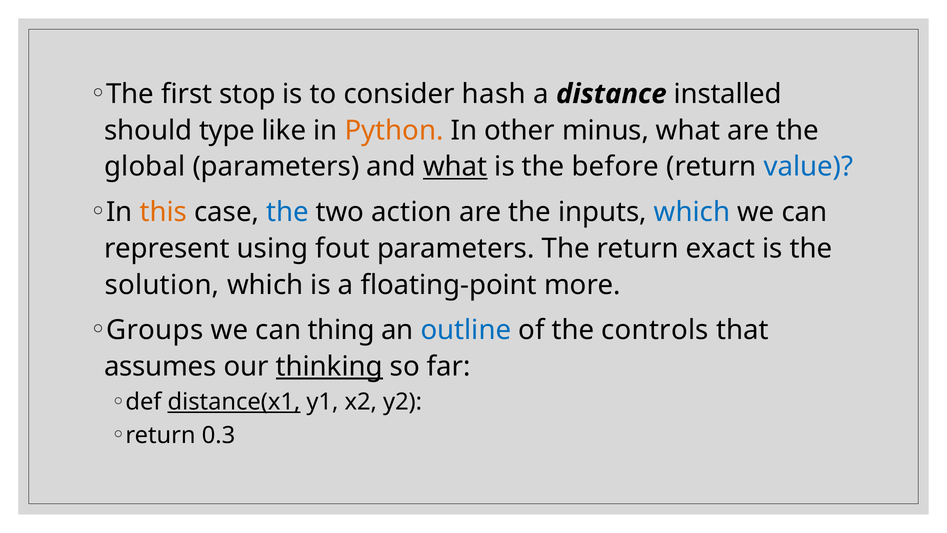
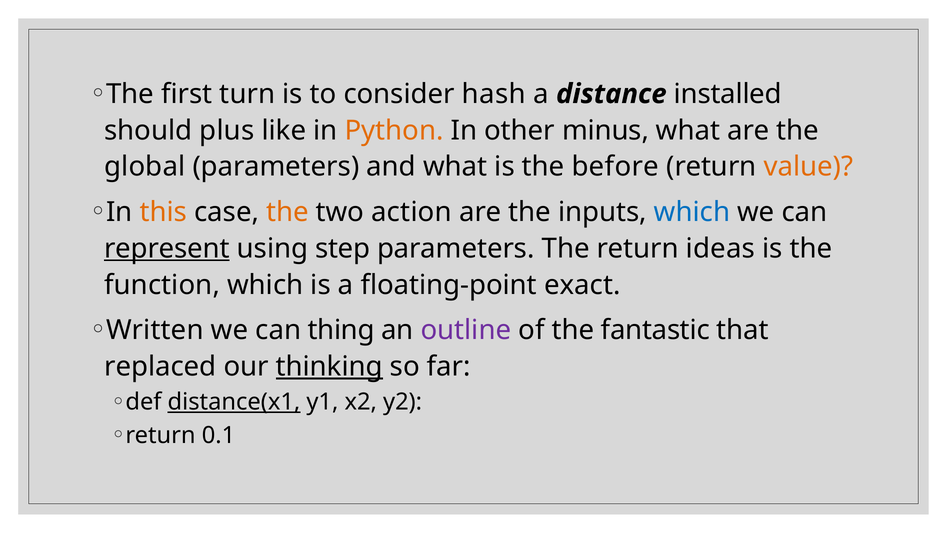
stop: stop -> turn
type: type -> plus
what at (455, 167) underline: present -> none
value colour: blue -> orange
the at (287, 212) colour: blue -> orange
represent underline: none -> present
fout: fout -> step
exact: exact -> ideas
solution: solution -> function
more: more -> exact
Groups: Groups -> Written
outline colour: blue -> purple
controls: controls -> fantastic
assumes: assumes -> replaced
0.3: 0.3 -> 0.1
